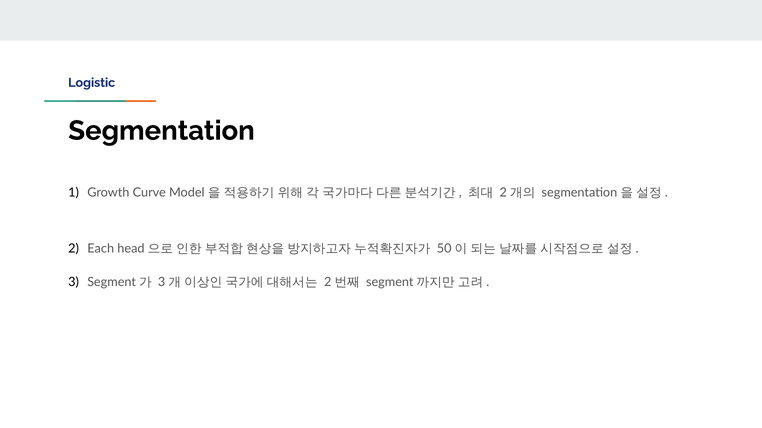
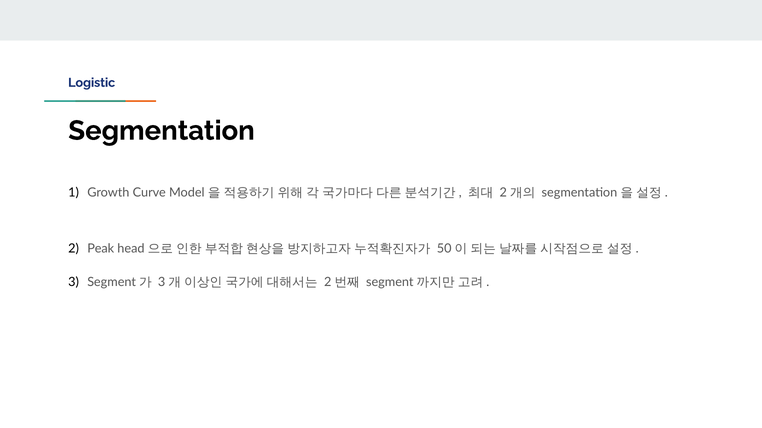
Each: Each -> Peak
